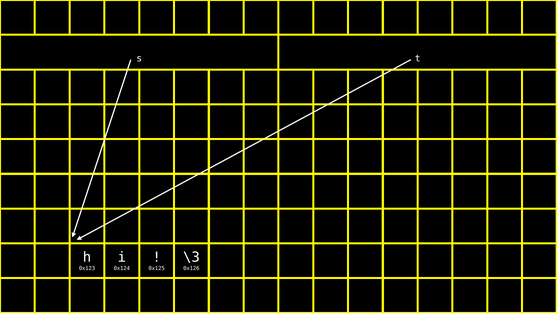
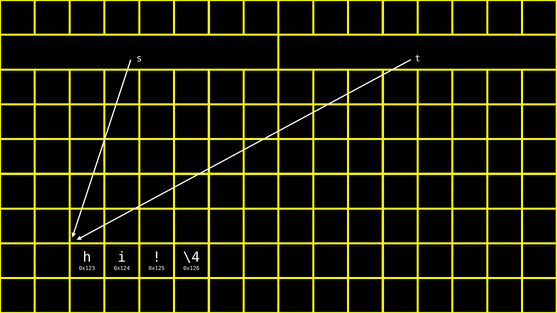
\3: \3 -> \4
